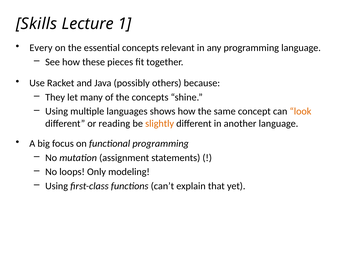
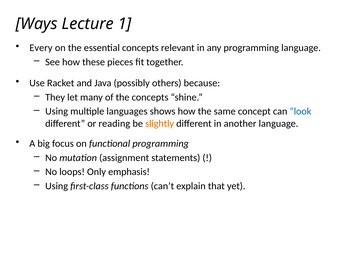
Skills: Skills -> Ways
look colour: orange -> blue
modeling: modeling -> emphasis
